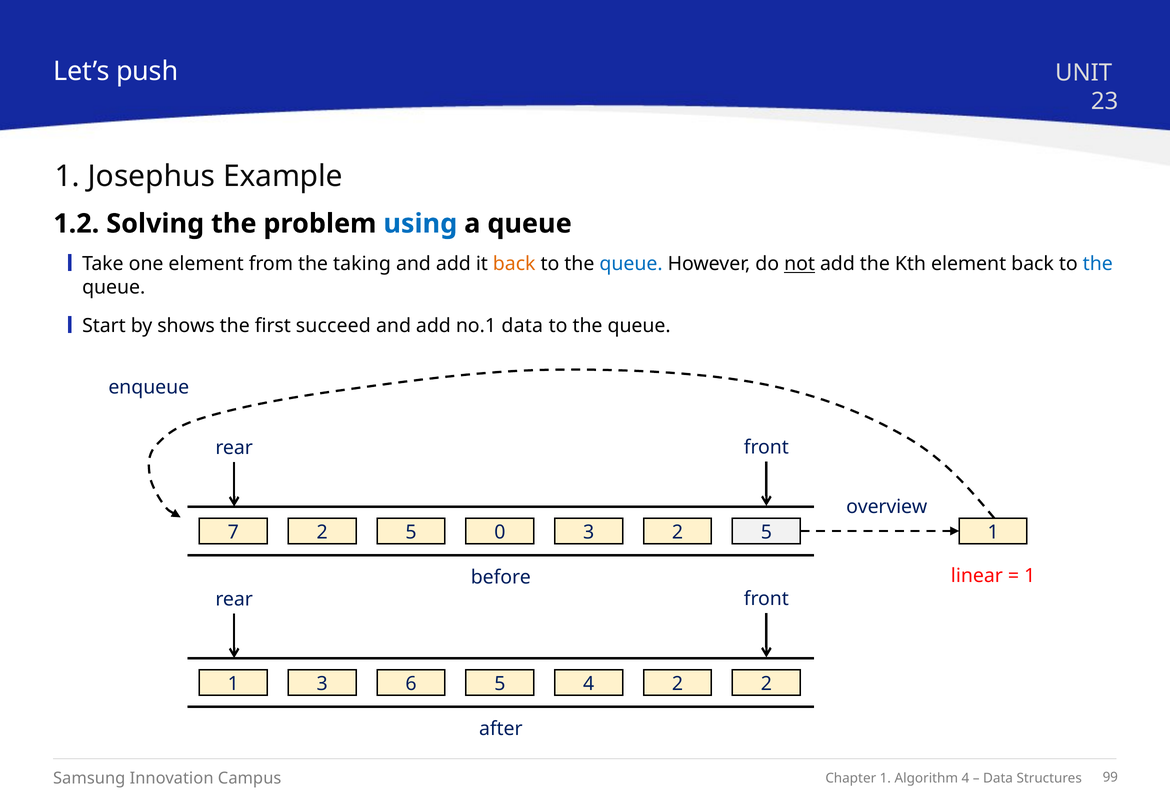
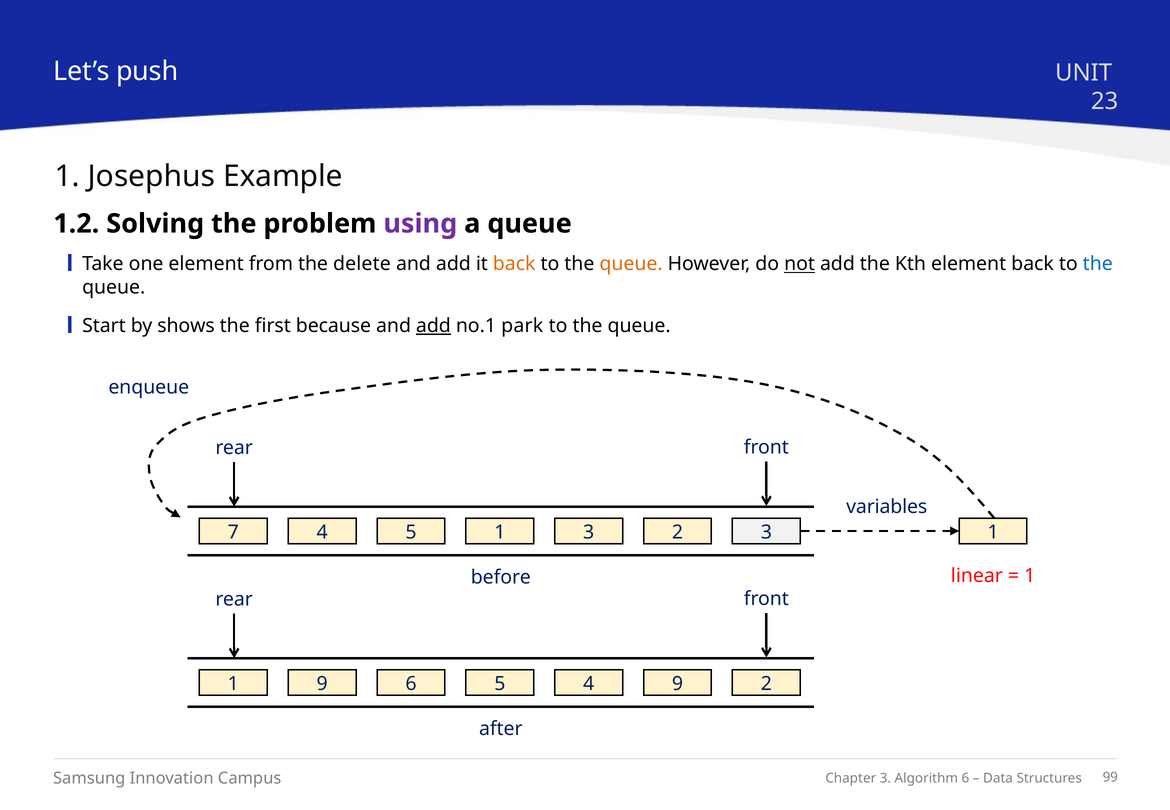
using colour: blue -> purple
taking: taking -> delete
queue at (631, 264) colour: blue -> orange
succeed: succeed -> because
add at (433, 326) underline: none -> present
no.1 data: data -> park
overview: overview -> variables
7 2: 2 -> 4
5 0: 0 -> 1
3 2 5: 5 -> 3
1 3: 3 -> 9
4 2: 2 -> 9
1 at (885, 778): 1 -> 3
4 at (965, 778): 4 -> 6
